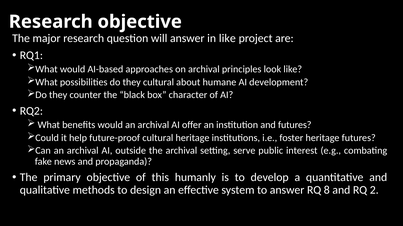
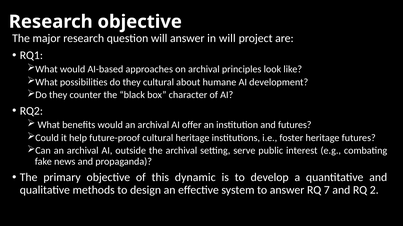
in like: like -> will
humanly: humanly -> dynamic
8: 8 -> 7
